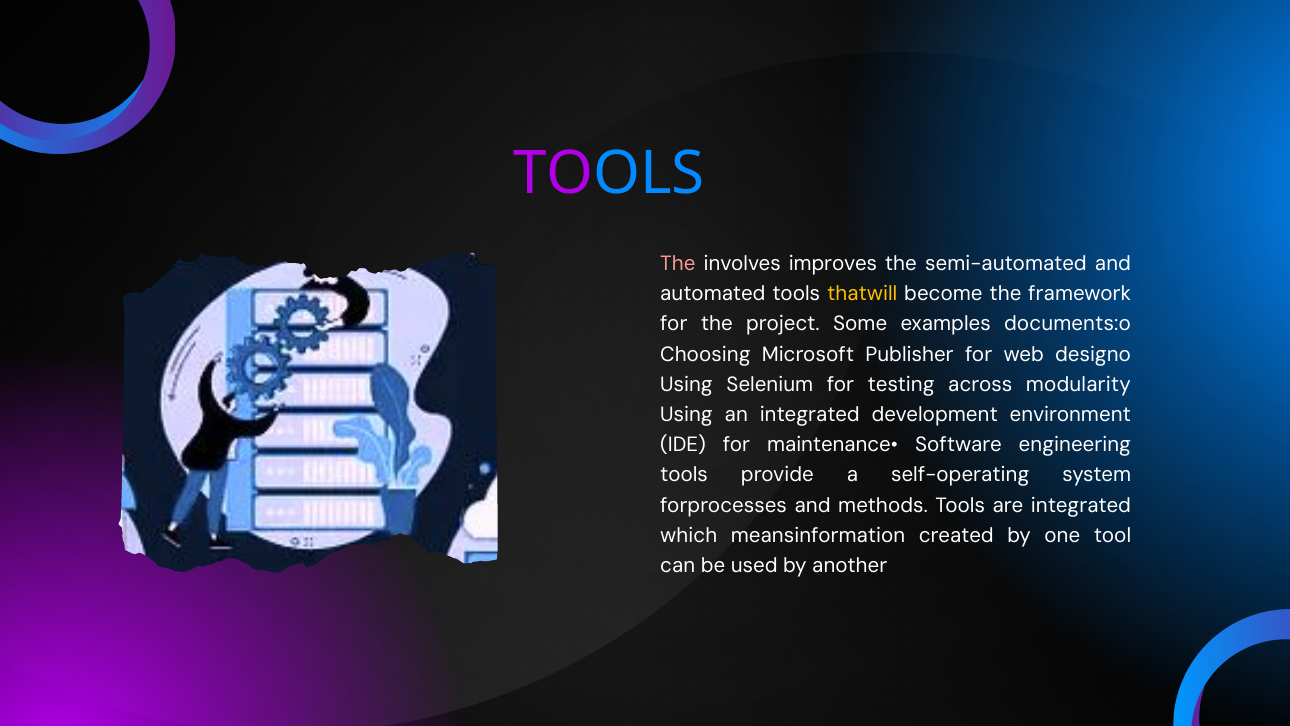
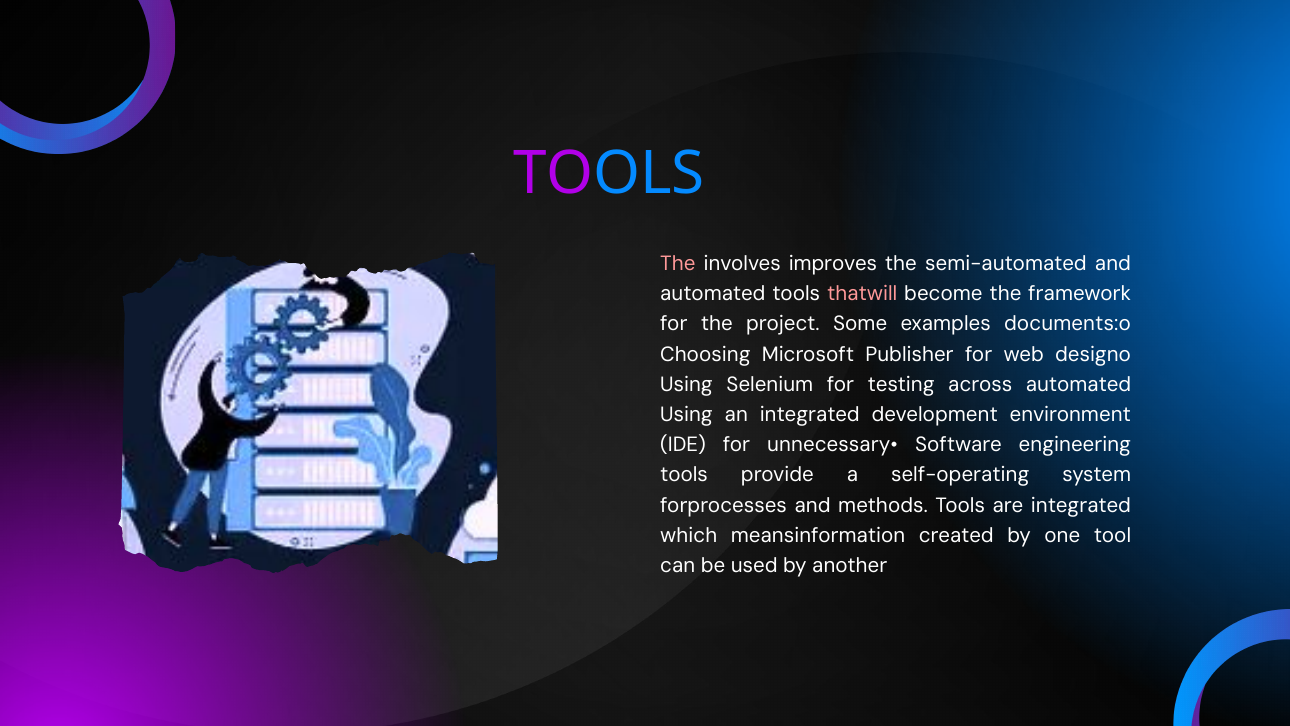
thatwill colour: yellow -> pink
across modularity: modularity -> automated
maintenance•: maintenance• -> unnecessary•
